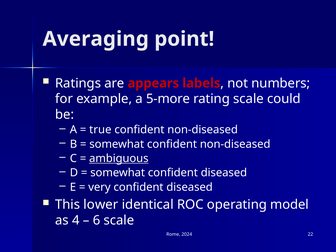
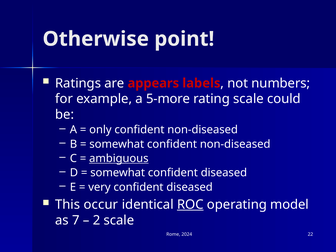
Averaging: Averaging -> Otherwise
true: true -> only
lower: lower -> occur
ROC underline: none -> present
4: 4 -> 7
6: 6 -> 2
